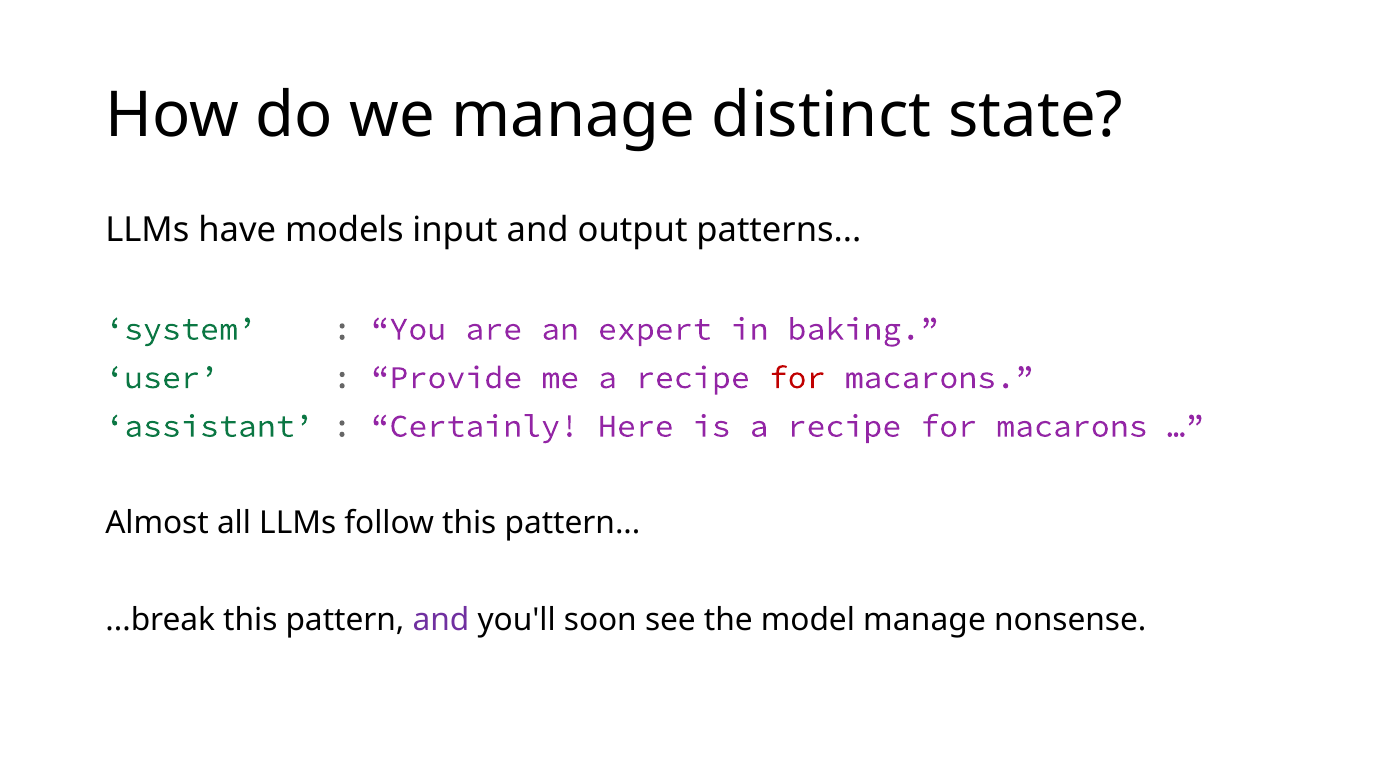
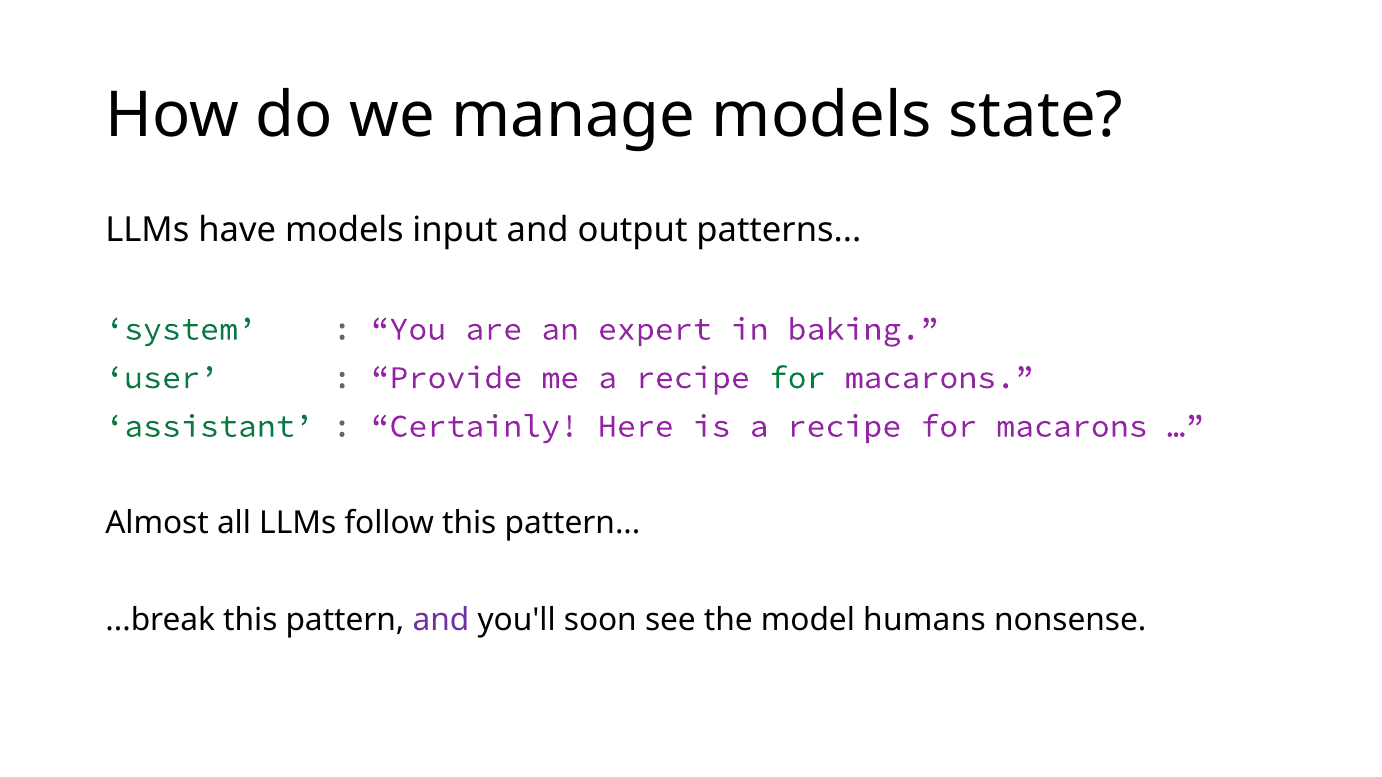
manage distinct: distinct -> models
for at (797, 378) colour: red -> green
model manage: manage -> humans
